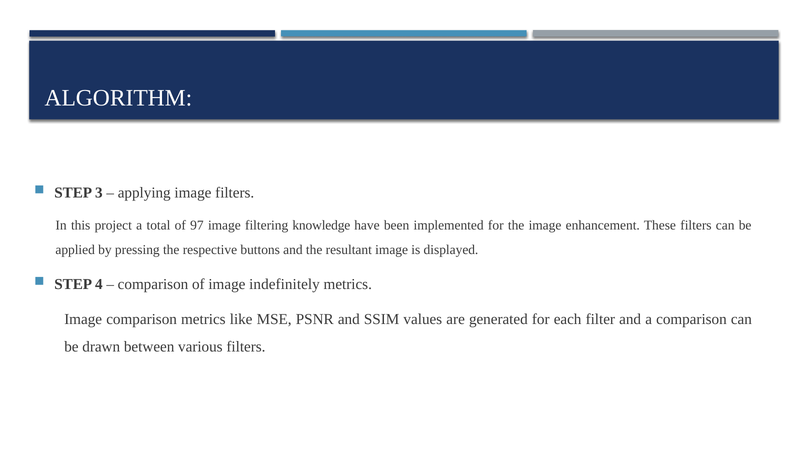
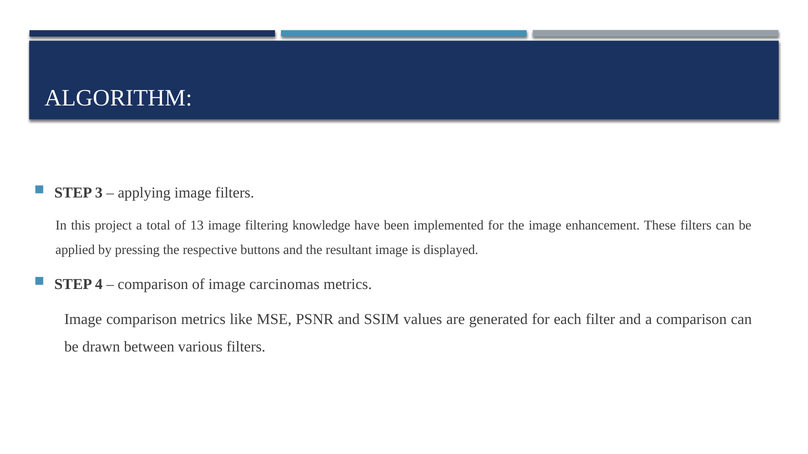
97: 97 -> 13
indefinitely: indefinitely -> carcinomas
